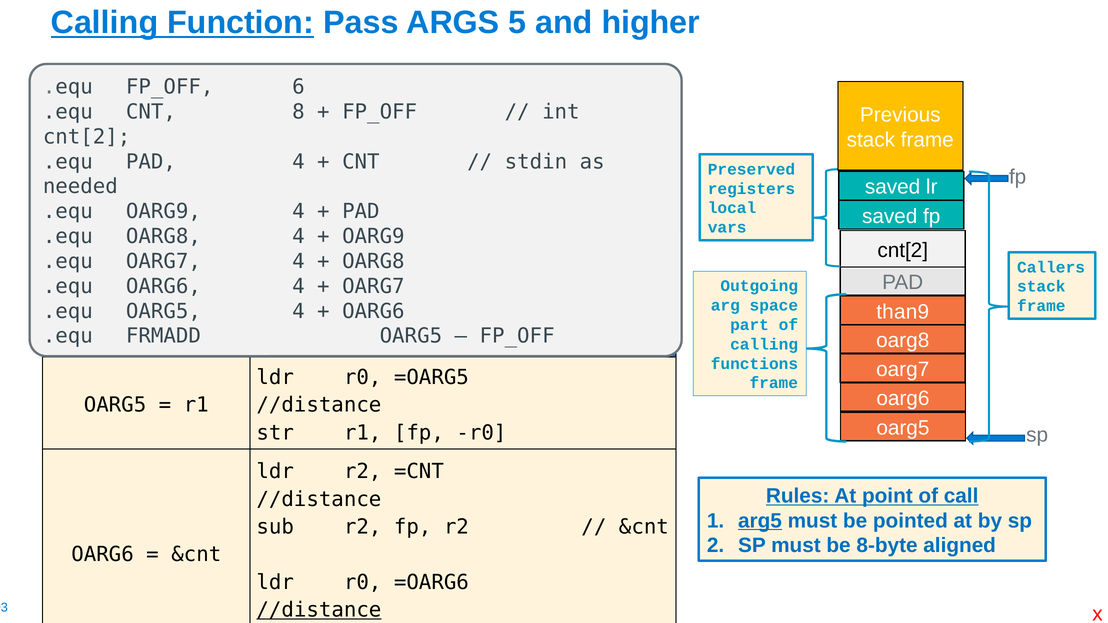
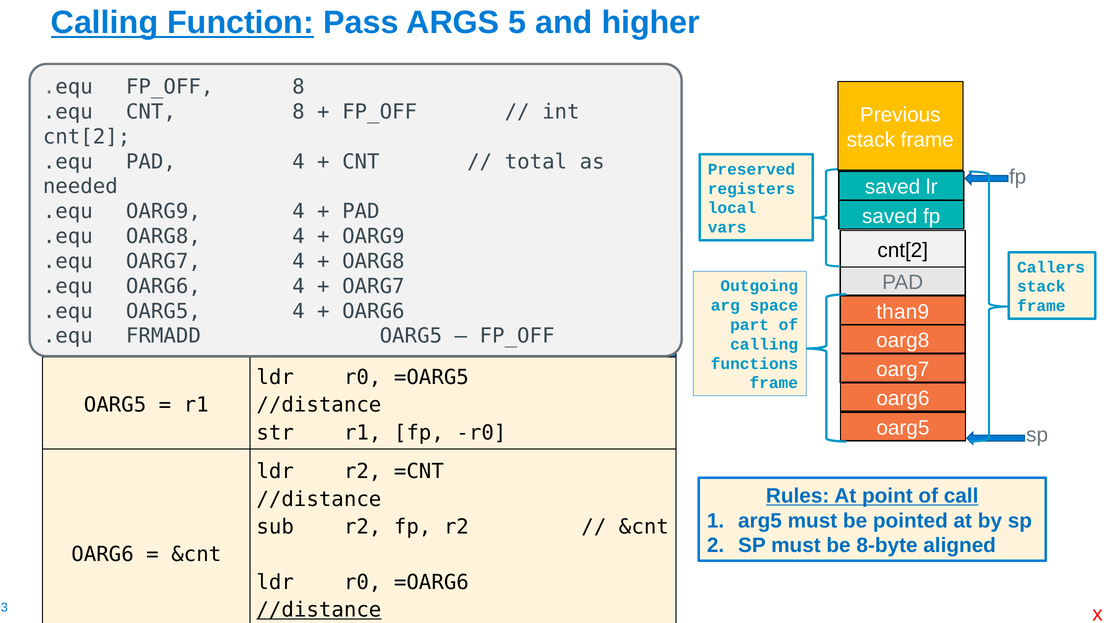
FP_OFF 6: 6 -> 8
stdin: stdin -> total
arg5 underline: present -> none
